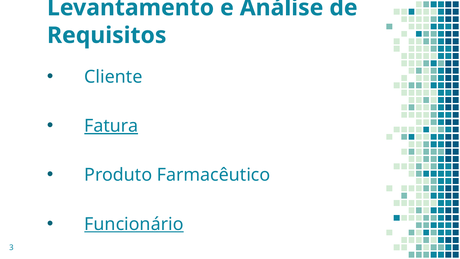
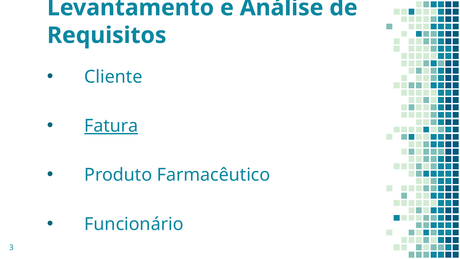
Funcionário underline: present -> none
